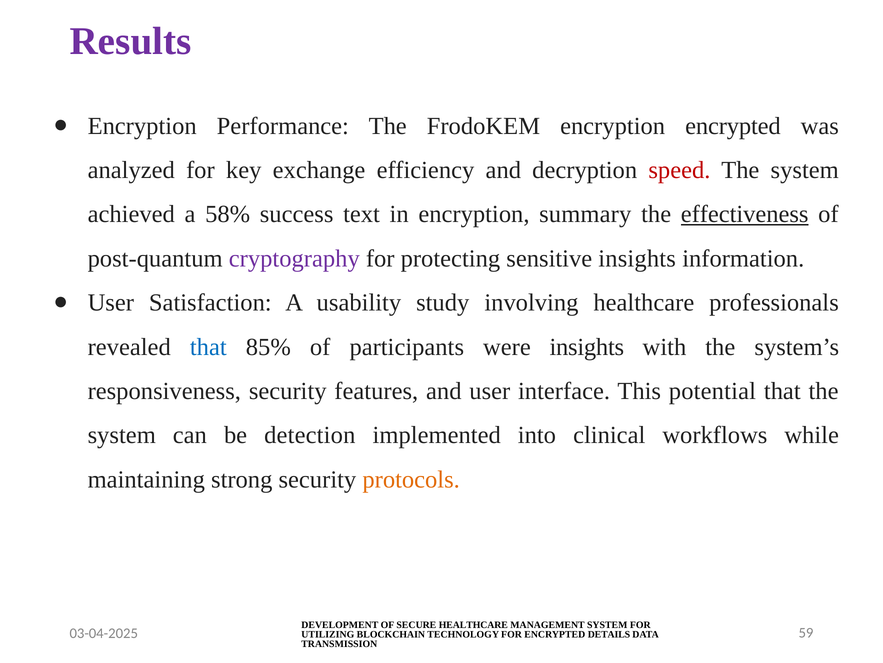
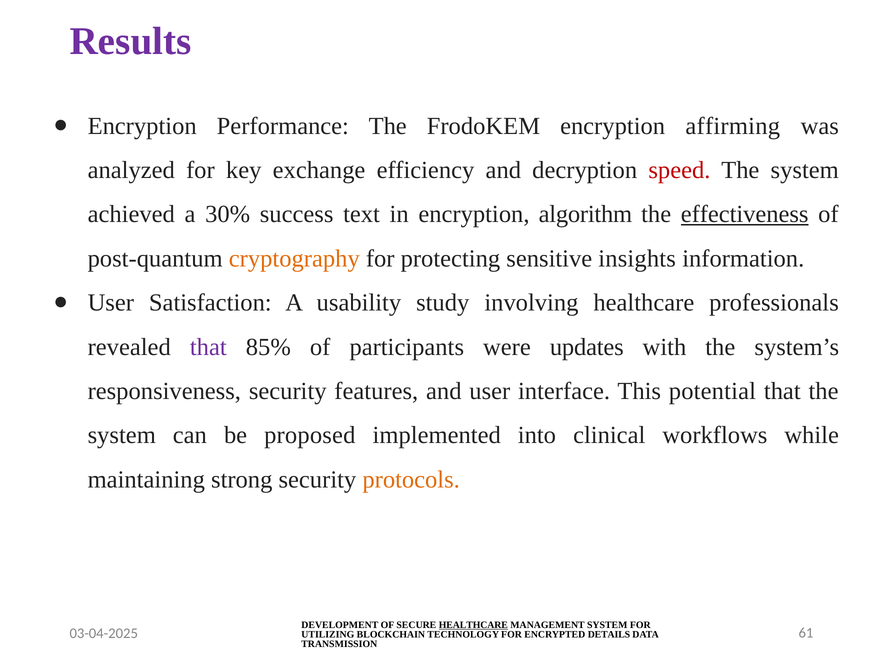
encryption encrypted: encrypted -> affirming
58%: 58% -> 30%
summary: summary -> algorithm
cryptography colour: purple -> orange
that at (208, 347) colour: blue -> purple
were insights: insights -> updates
detection: detection -> proposed
HEALTHCARE at (473, 624) underline: none -> present
59: 59 -> 61
